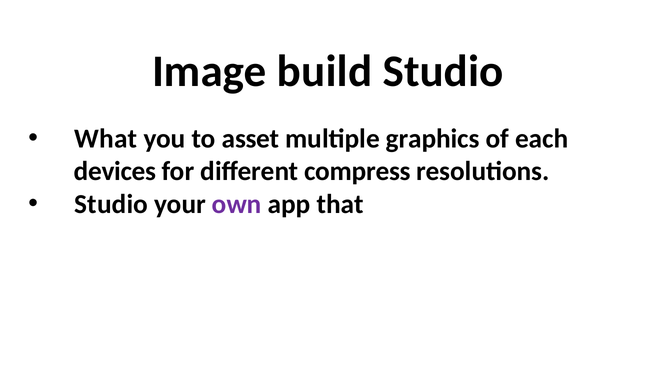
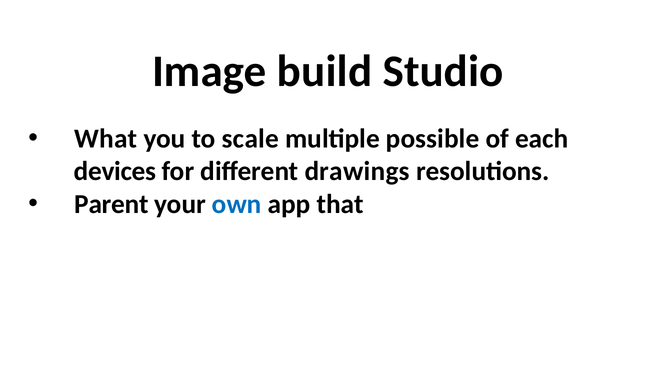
asset: asset -> scale
graphics: graphics -> possible
compress: compress -> drawings
Studio at (111, 204): Studio -> Parent
own colour: purple -> blue
